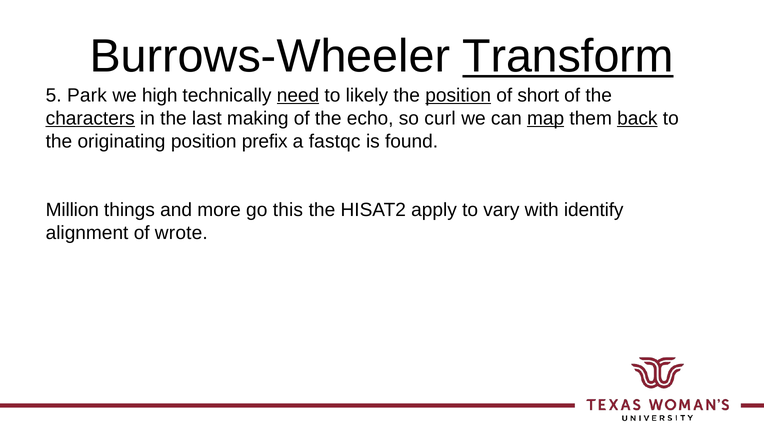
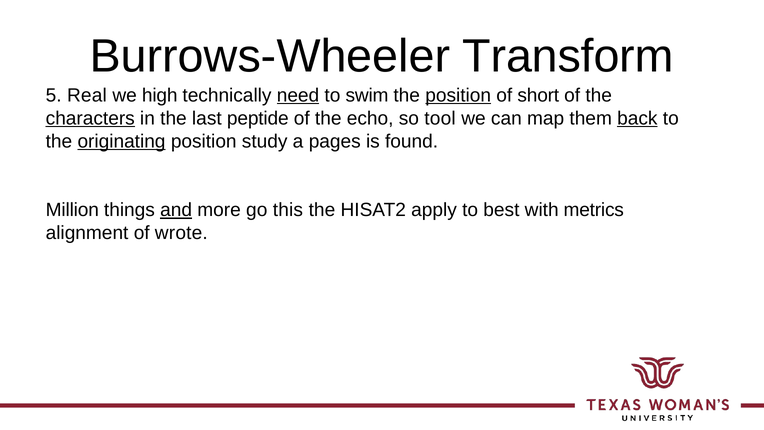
Transform underline: present -> none
Park: Park -> Real
likely: likely -> swim
making: making -> peptide
curl: curl -> tool
map underline: present -> none
originating underline: none -> present
prefix: prefix -> study
fastqc: fastqc -> pages
and underline: none -> present
vary: vary -> best
identify: identify -> metrics
